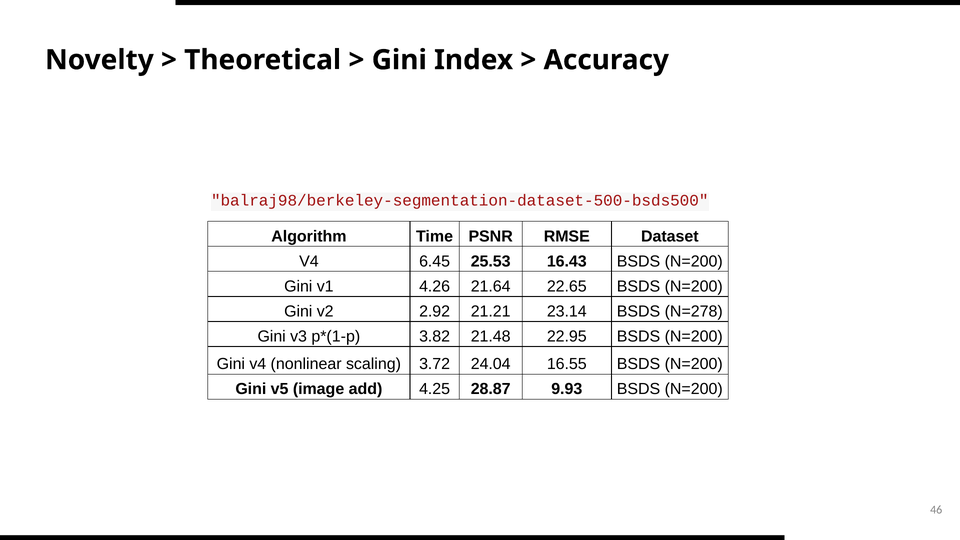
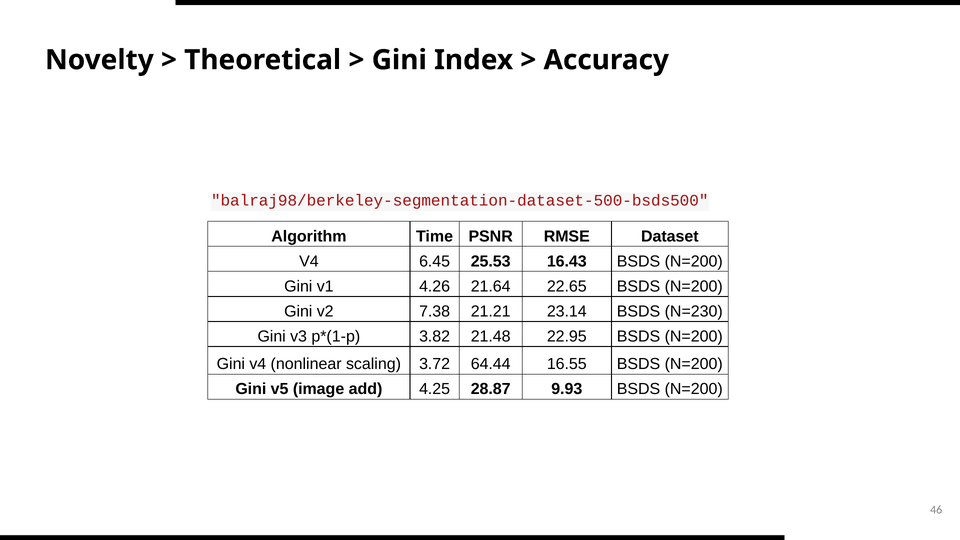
2.92: 2.92 -> 7.38
N=278: N=278 -> N=230
24.04: 24.04 -> 64.44
